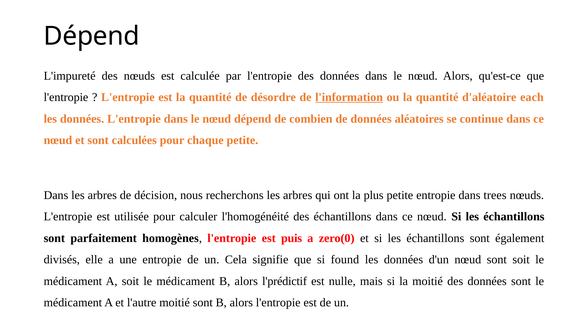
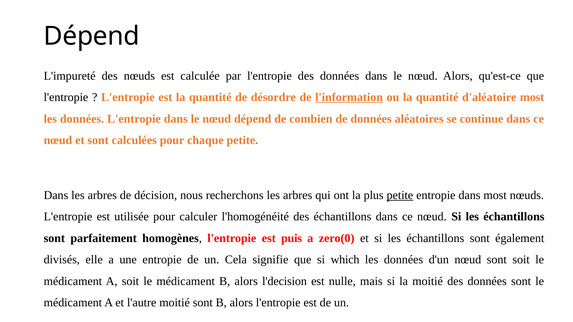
d'aléatoire each: each -> most
petite at (400, 195) underline: none -> present
dans trees: trees -> most
found: found -> which
l'prédictif: l'prédictif -> l'decision
